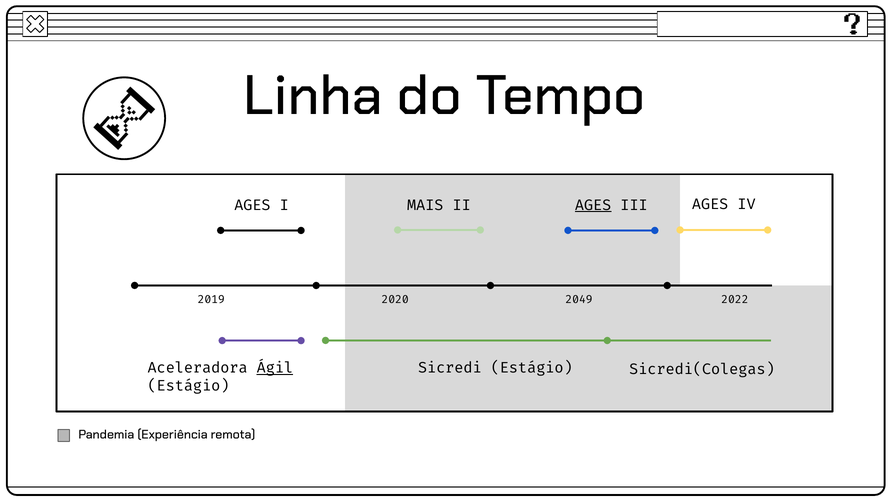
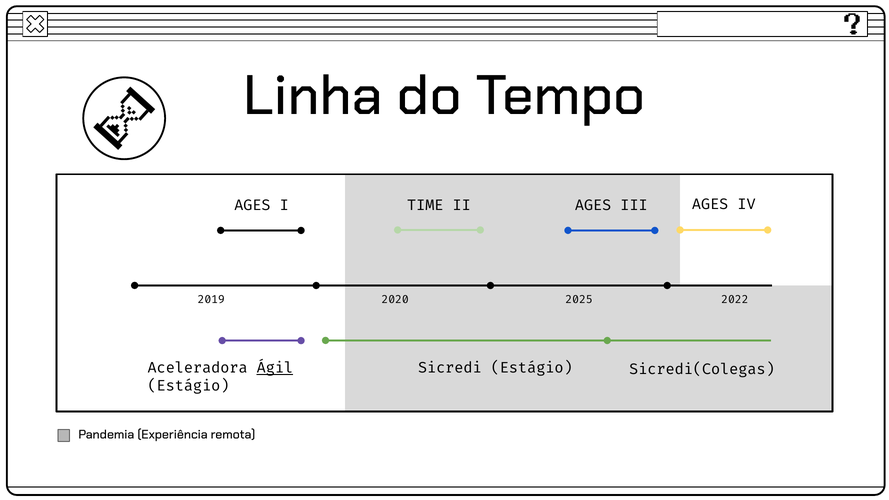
MAIS: MAIS -> TIME
AGES at (593, 205) underline: present -> none
2049: 2049 -> 2025
